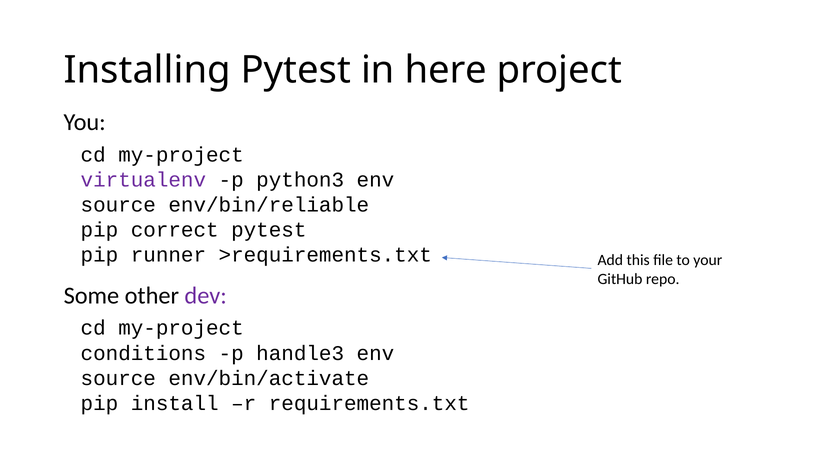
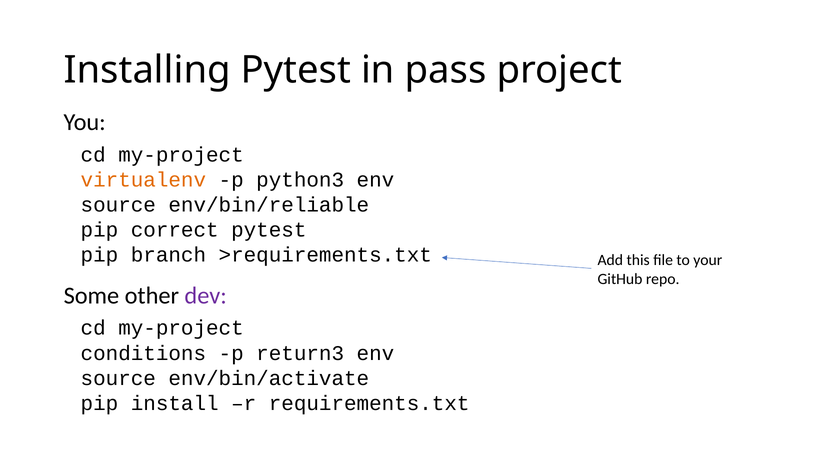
here: here -> pass
virtualenv colour: purple -> orange
runner: runner -> branch
handle3: handle3 -> return3
